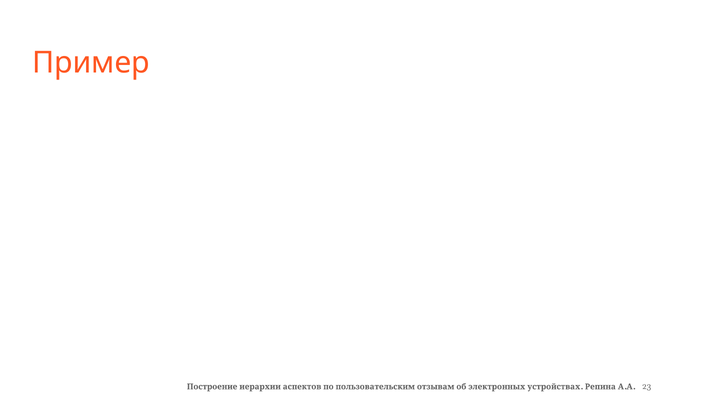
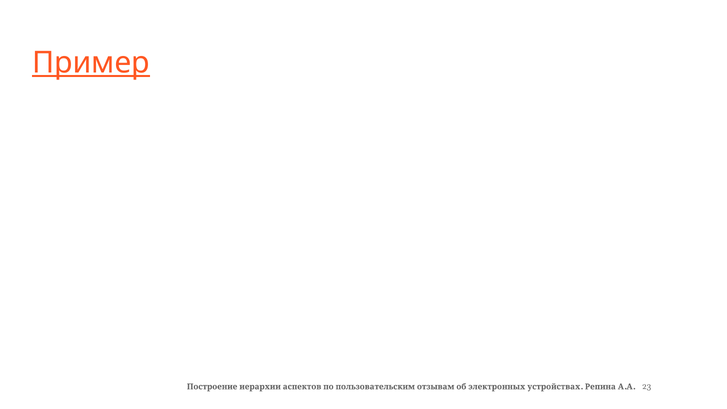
Пример underline: none -> present
